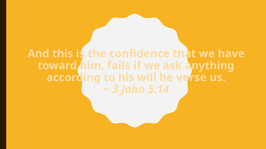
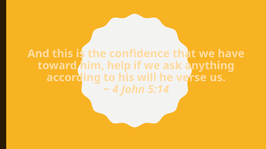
fails: fails -> help
3: 3 -> 4
